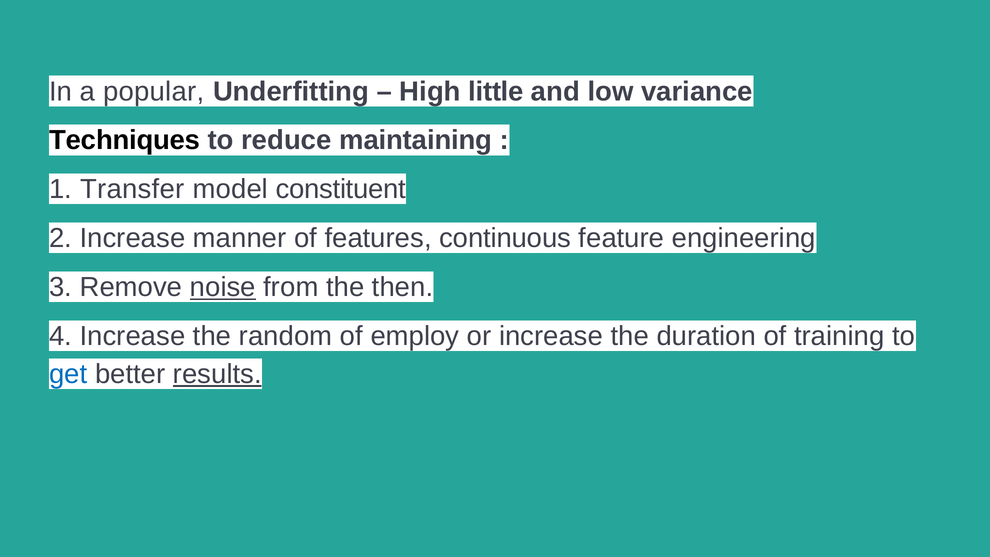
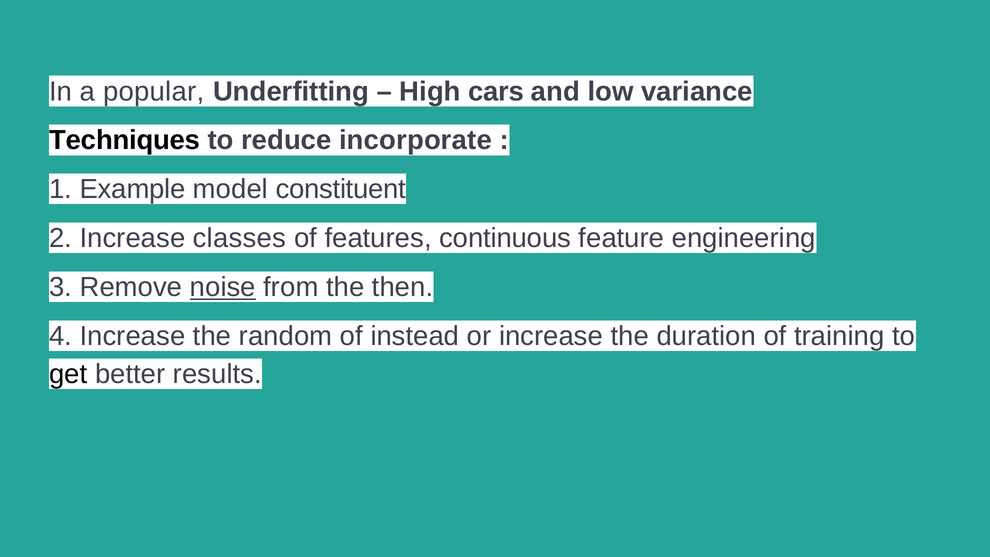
little: little -> cars
maintaining: maintaining -> incorporate
Transfer: Transfer -> Example
manner: manner -> classes
employ: employ -> instead
get colour: blue -> black
results underline: present -> none
